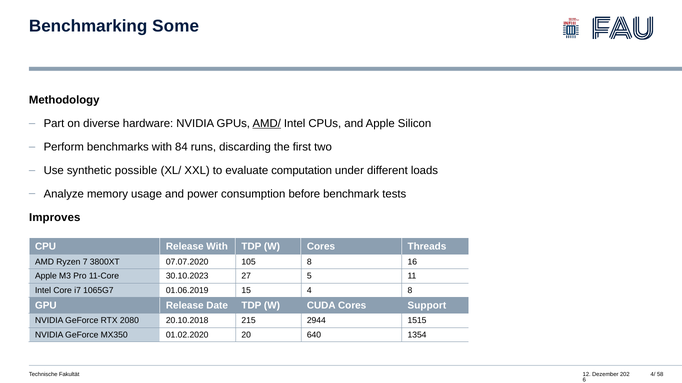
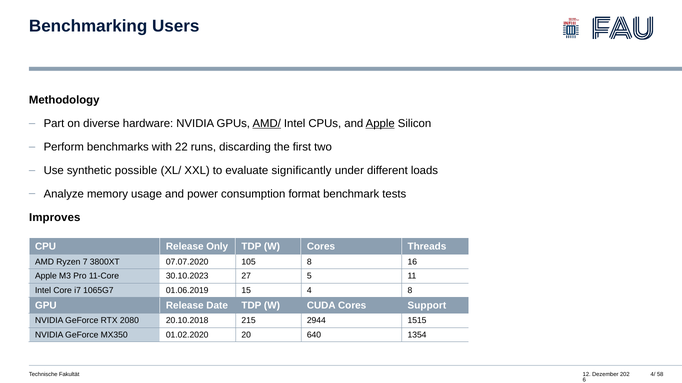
Some: Some -> Users
Apple at (380, 124) underline: none -> present
84: 84 -> 22
computation: computation -> significantly
before: before -> format
Release With: With -> Only
